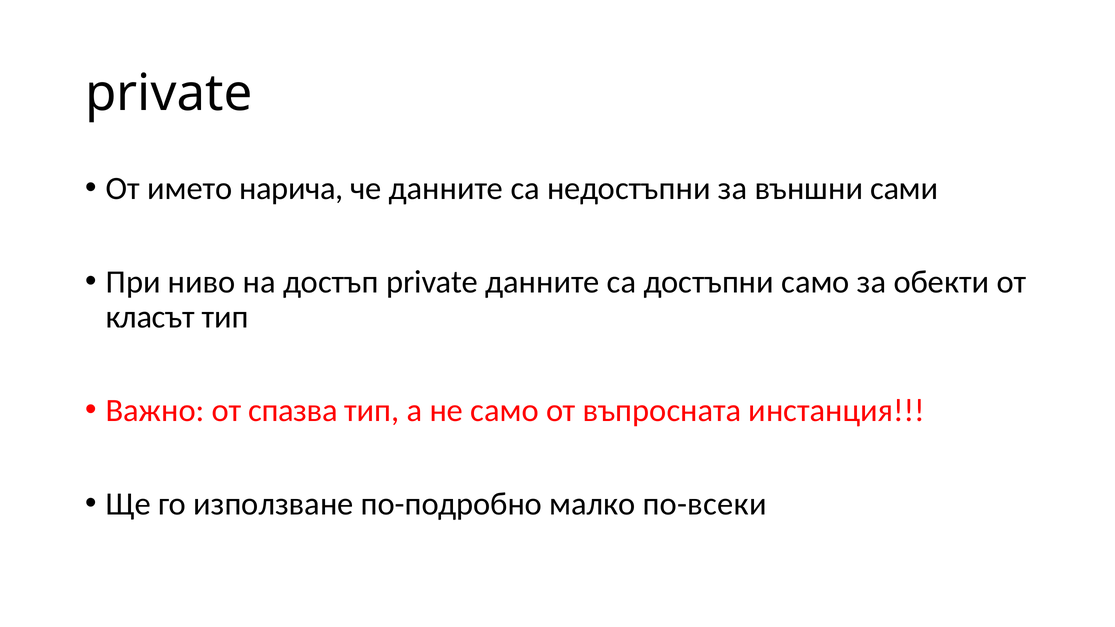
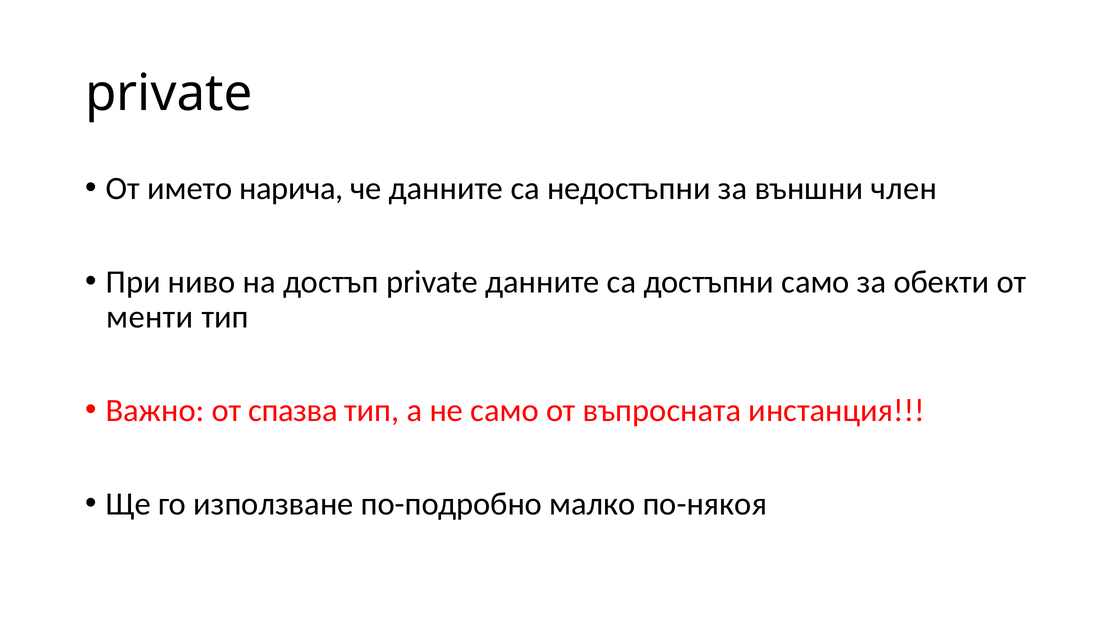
сами: сами -> член
класът: класът -> менти
по-всеки: по-всеки -> по-някоя
